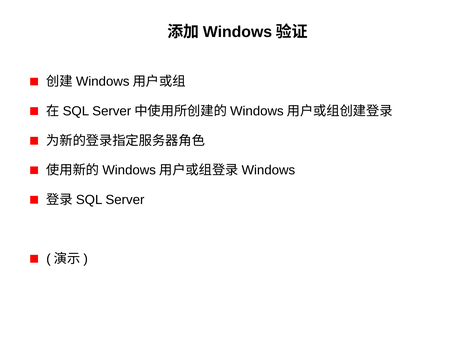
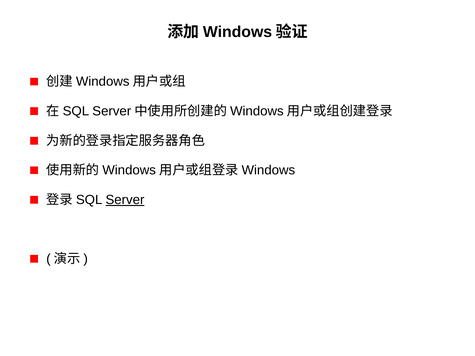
Server underline: none -> present
